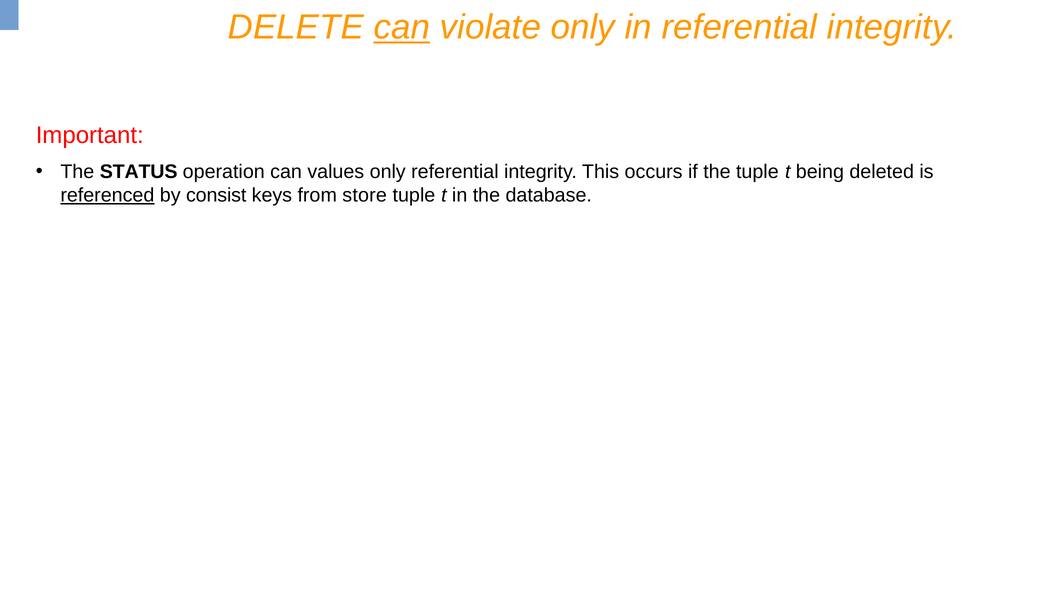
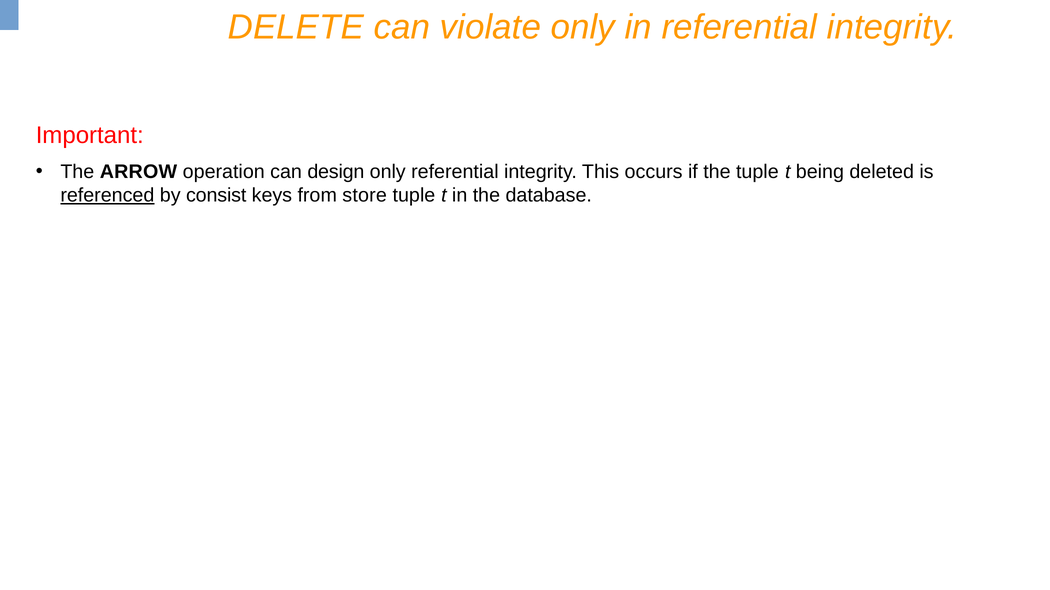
can at (402, 27) underline: present -> none
STATUS: STATUS -> ARROW
values: values -> design
